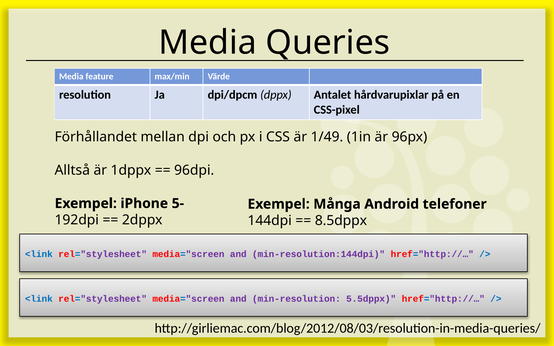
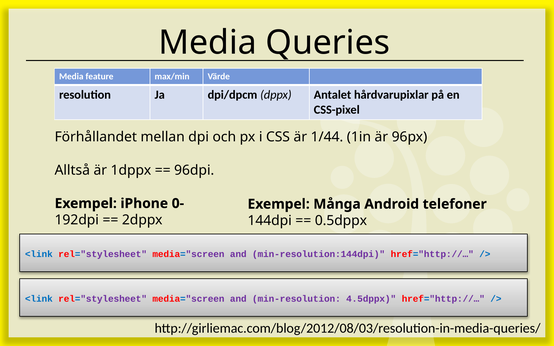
1/49: 1/49 -> 1/44
5-: 5- -> 0-
8.5dppx: 8.5dppx -> 0.5dppx
5.5dppx: 5.5dppx -> 4.5dppx
